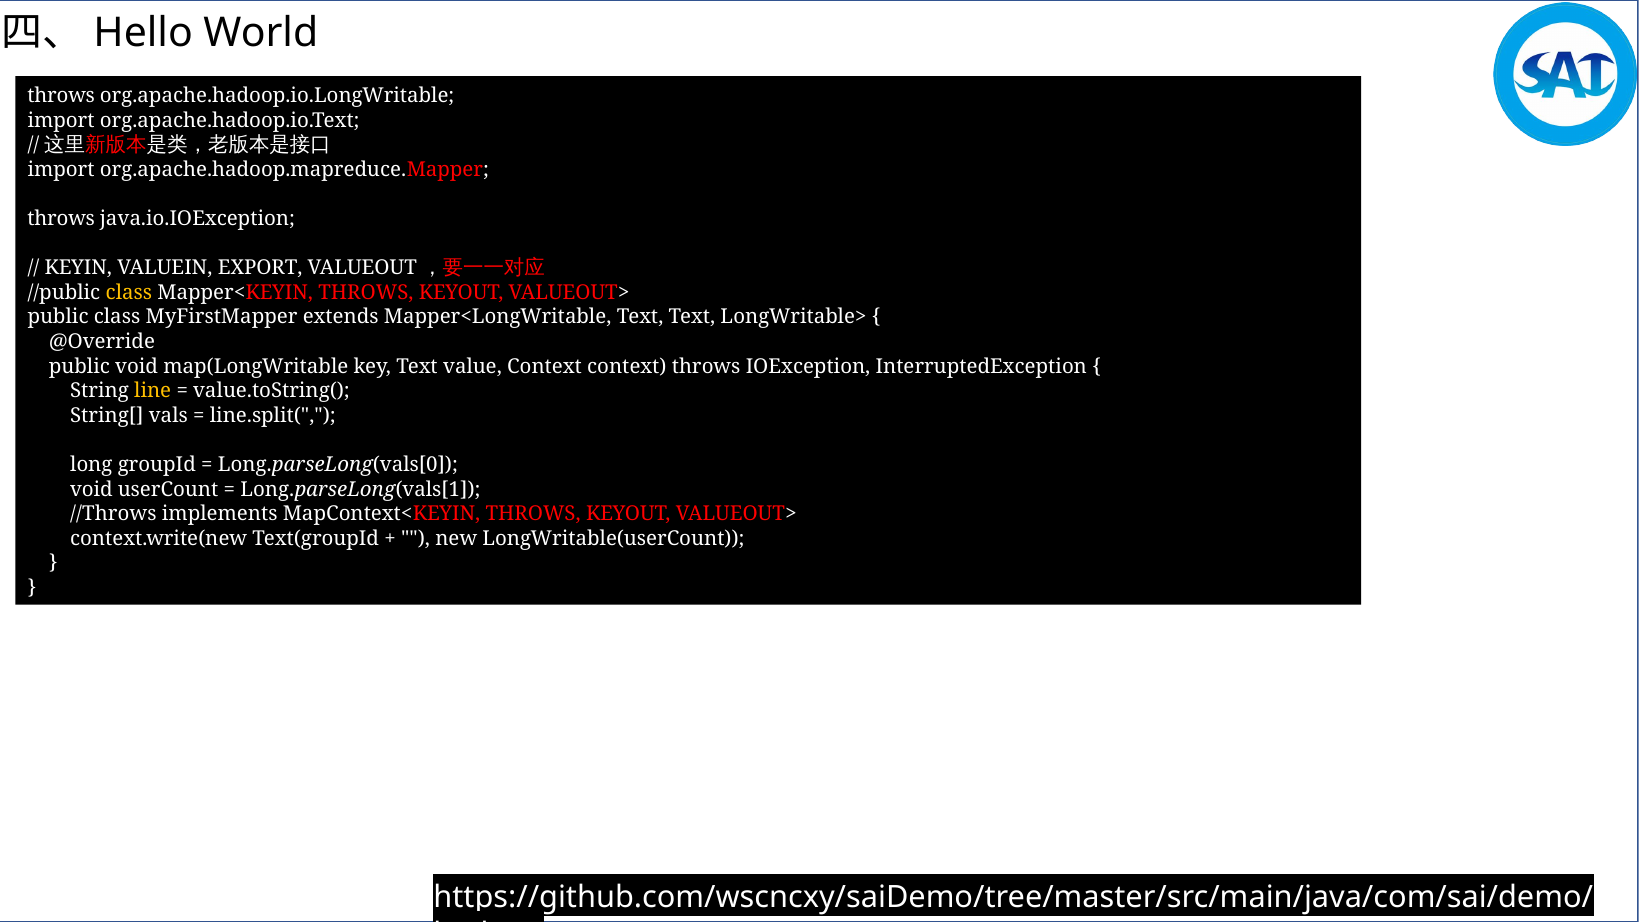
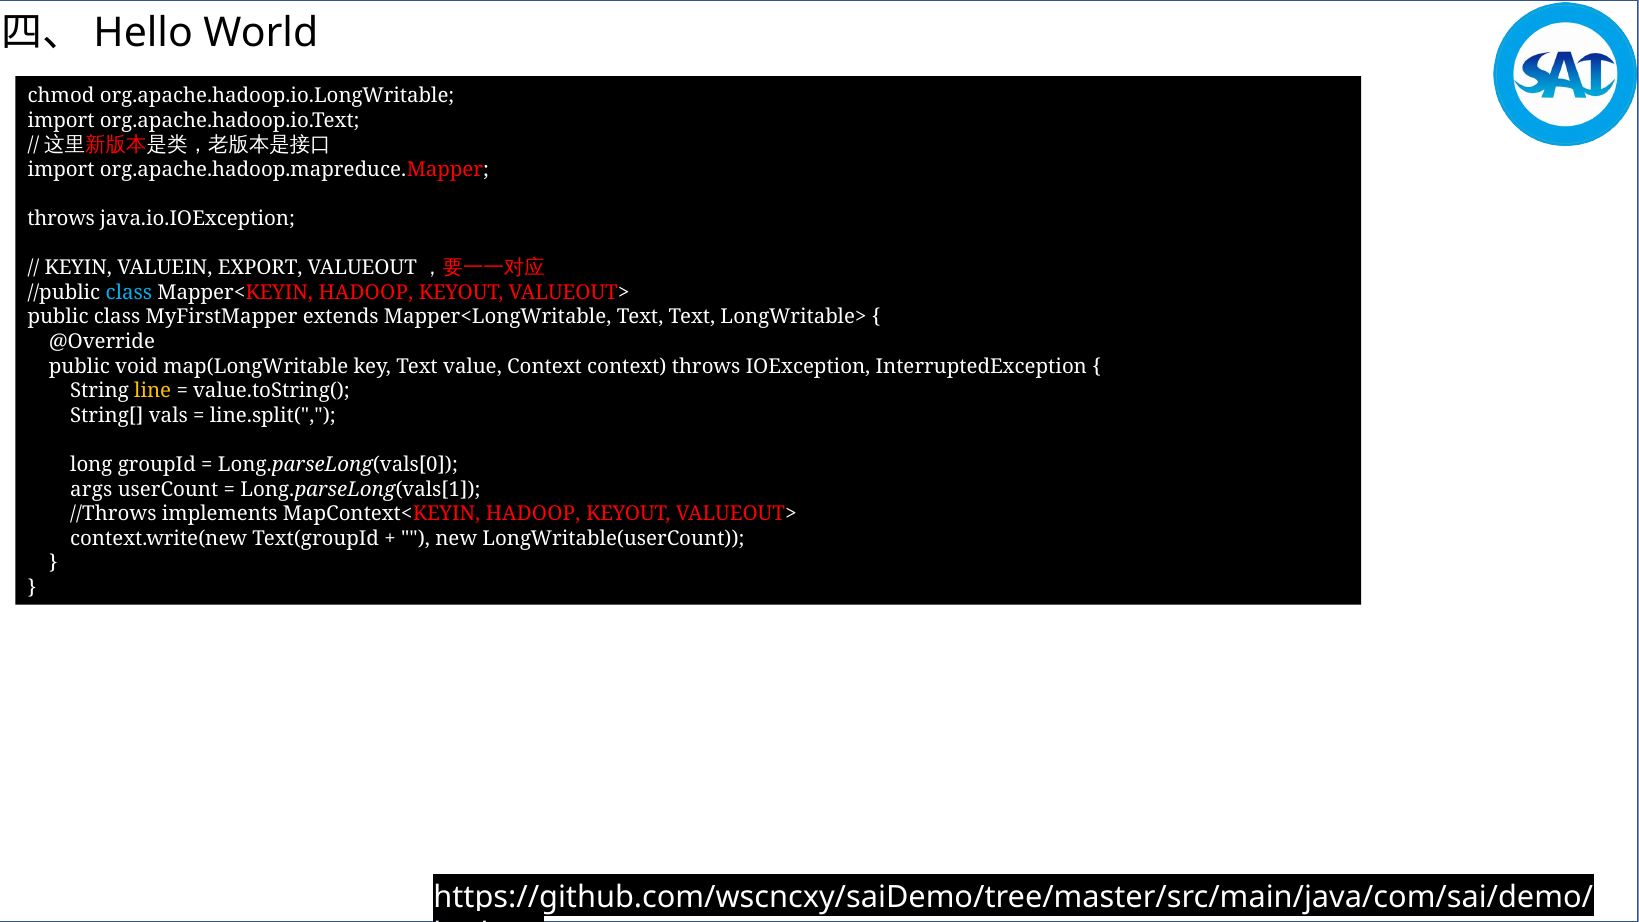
throws at (61, 96): throws -> chmod
class at (129, 293) colour: yellow -> light blue
Mapper<KEYIN THROWS: THROWS -> HADOOP
void at (91, 489): void -> args
MapContext<KEYIN THROWS: THROWS -> HADOOP
